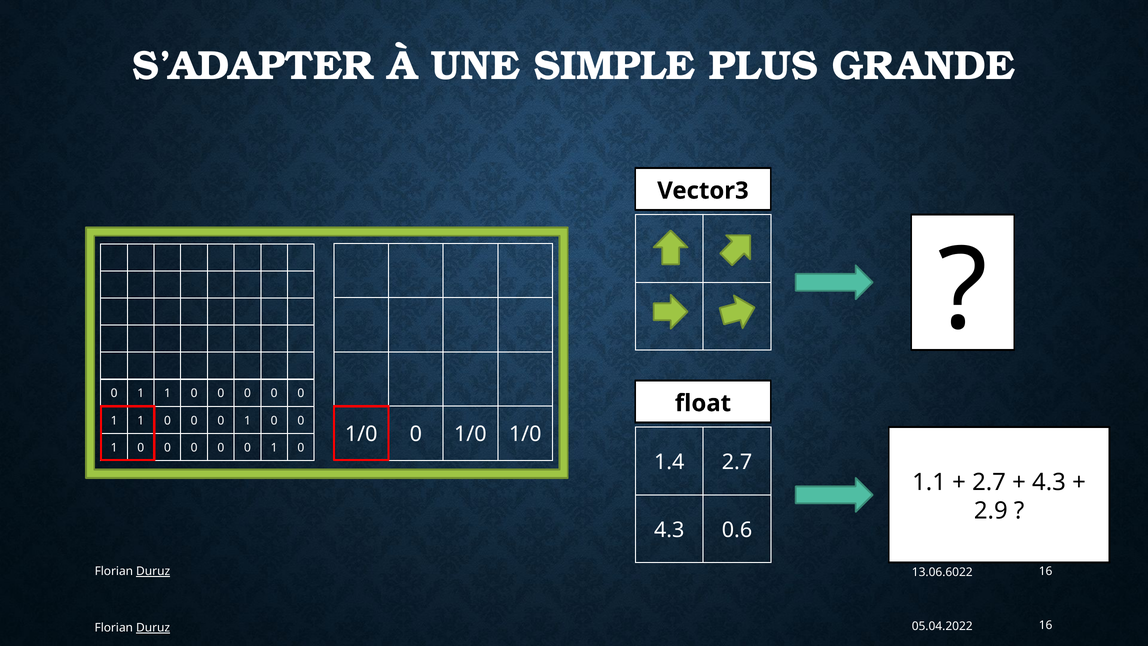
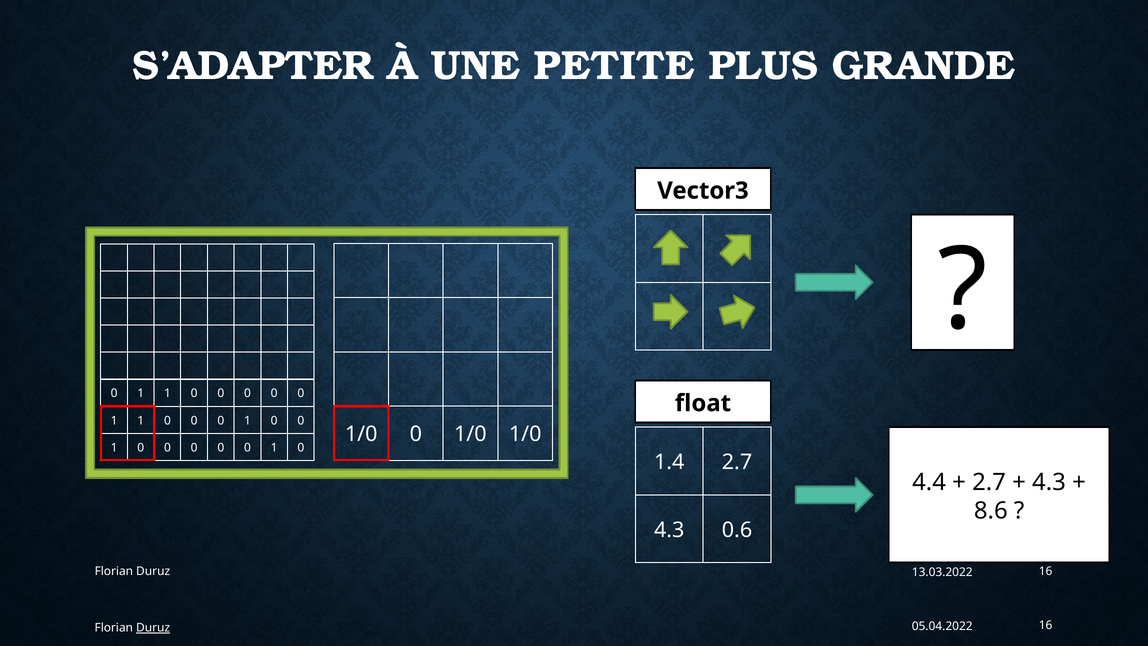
SIMPLE: SIMPLE -> PETITE
1.1: 1.1 -> 4.4
2.9: 2.9 -> 8.6
Duruz at (153, 571) underline: present -> none
13.06.6022: 13.06.6022 -> 13.03.2022
